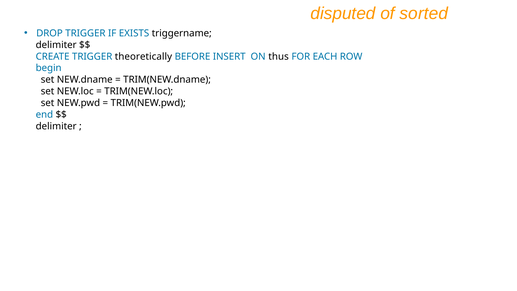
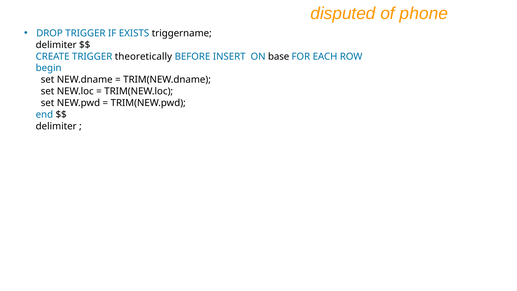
sorted: sorted -> phone
thus: thus -> base
